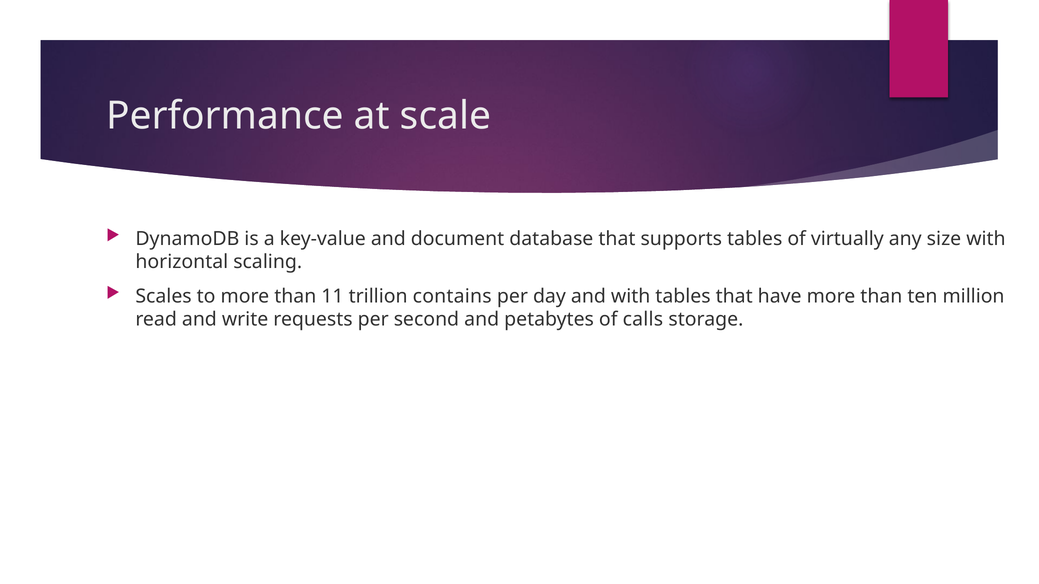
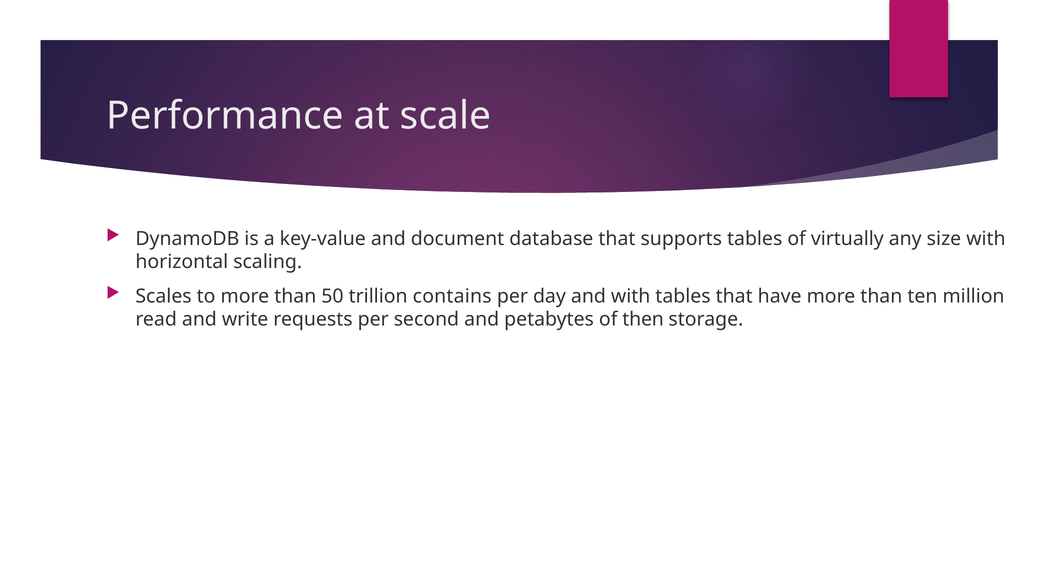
11: 11 -> 50
calls: calls -> then
